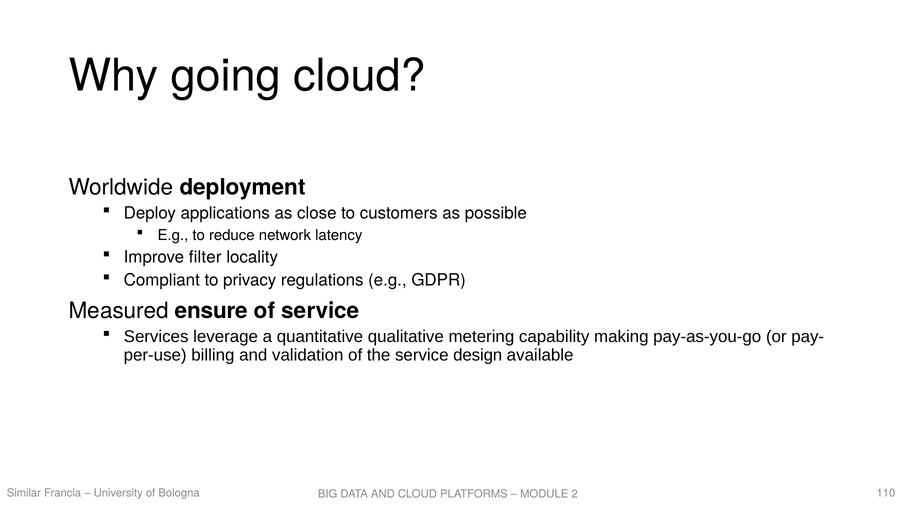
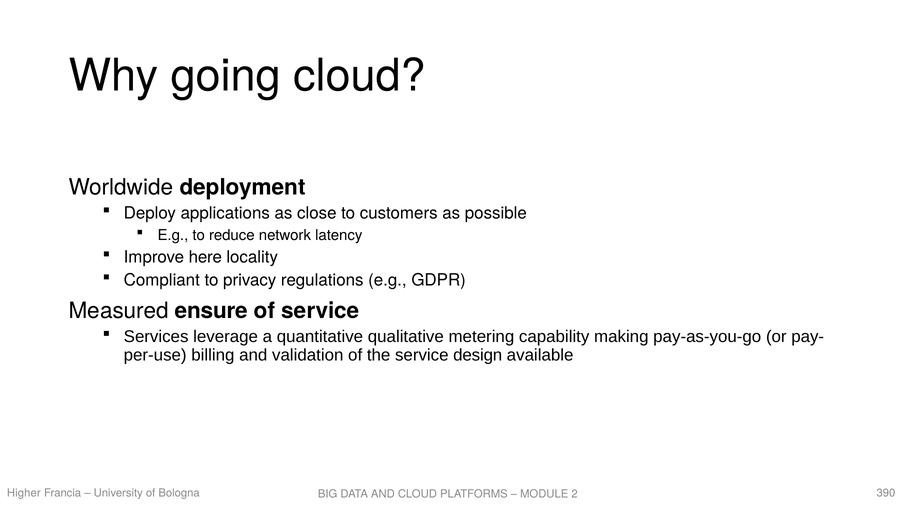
filter: filter -> here
Similar: Similar -> Higher
110: 110 -> 390
